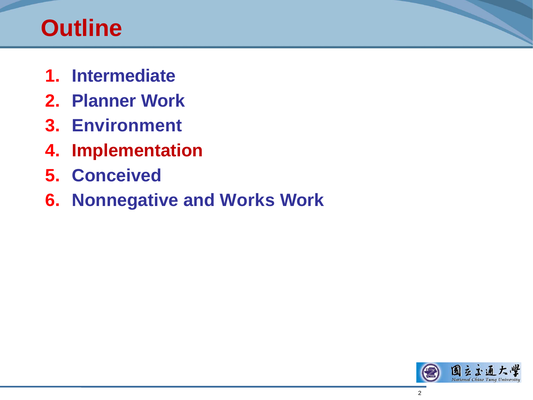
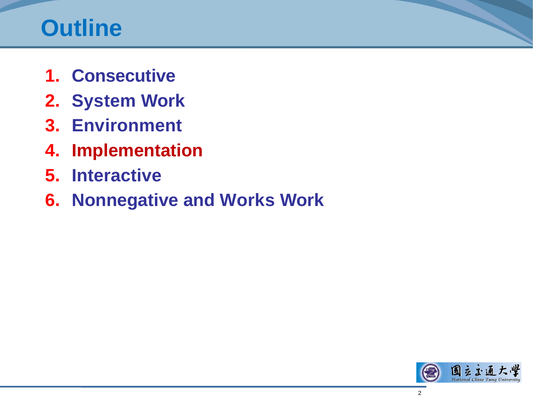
Outline colour: red -> blue
Intermediate: Intermediate -> Consecutive
Planner: Planner -> System
Conceived: Conceived -> Interactive
